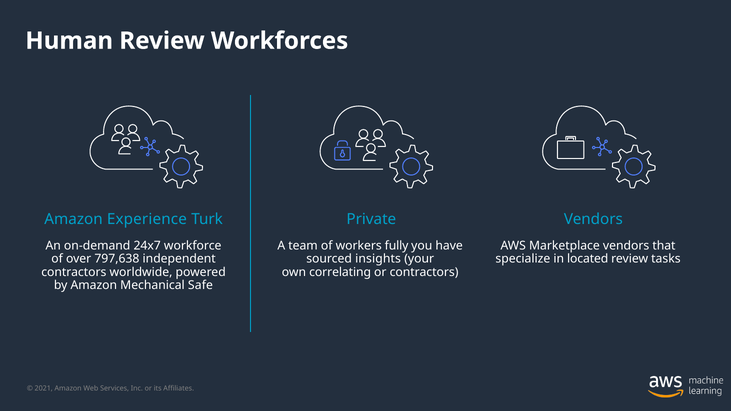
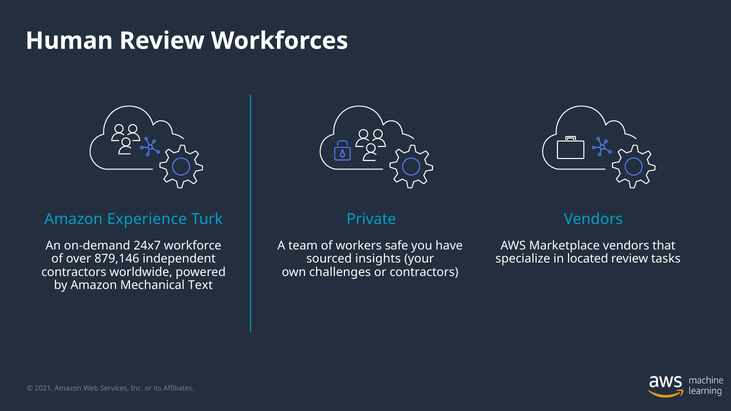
fully: fully -> safe
797,638: 797,638 -> 879,146
correlating: correlating -> challenges
Safe: Safe -> Text
